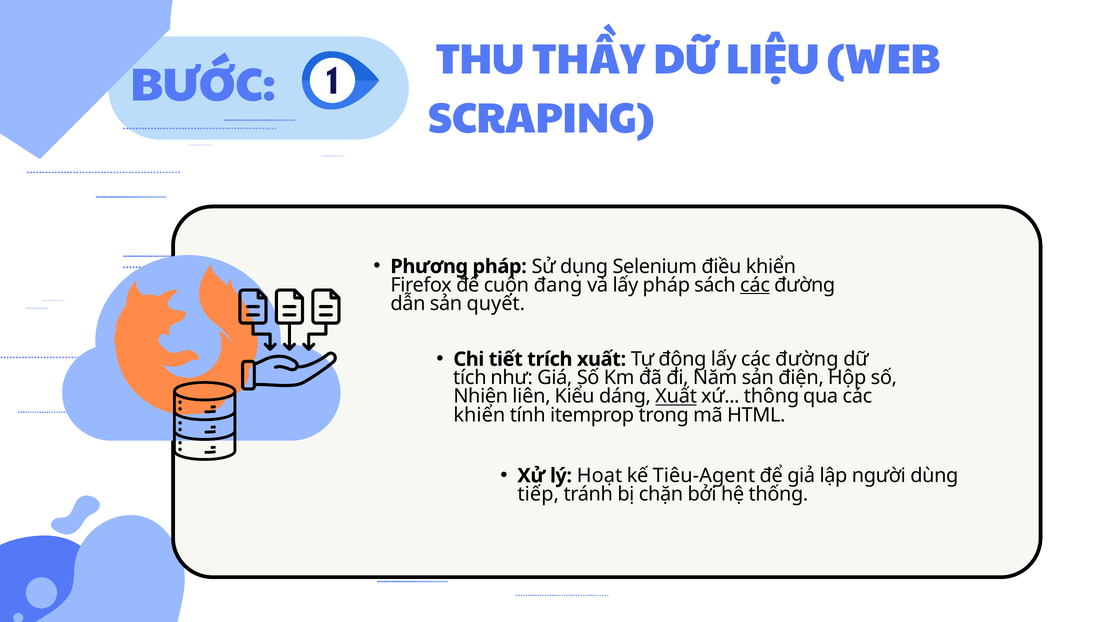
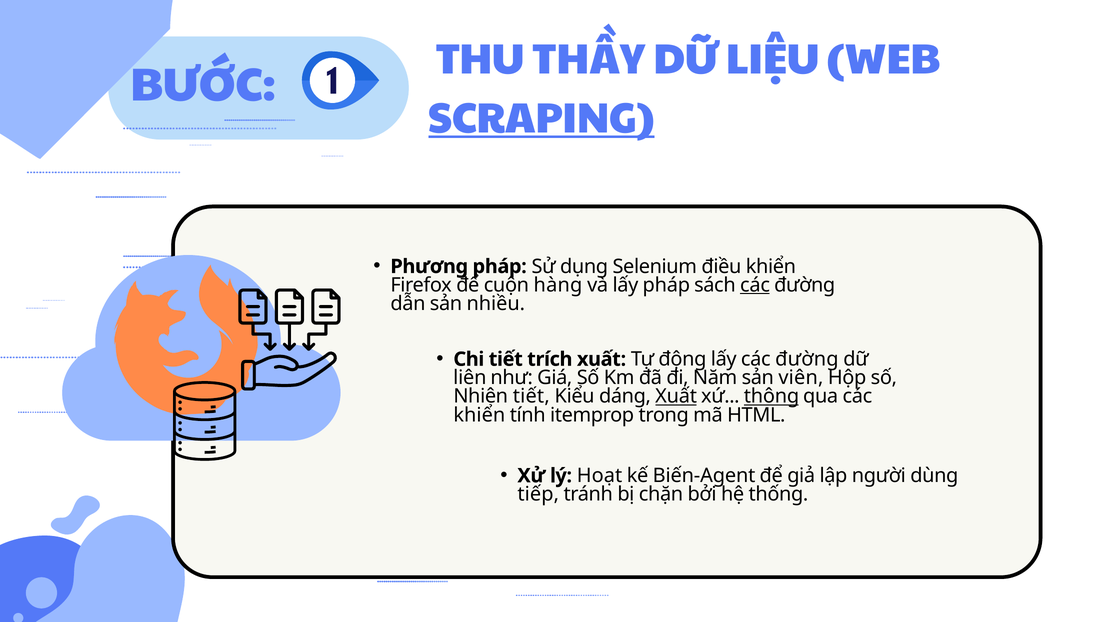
SCRAPING underline: none -> present
đang: đang -> hàng
quyết: quyết -> nhiều
tích: tích -> liên
điện: điện -> viên
Nhiên liên: liên -> tiết
thông underline: none -> present
Tiêu-Agent: Tiêu-Agent -> Biến-Agent
